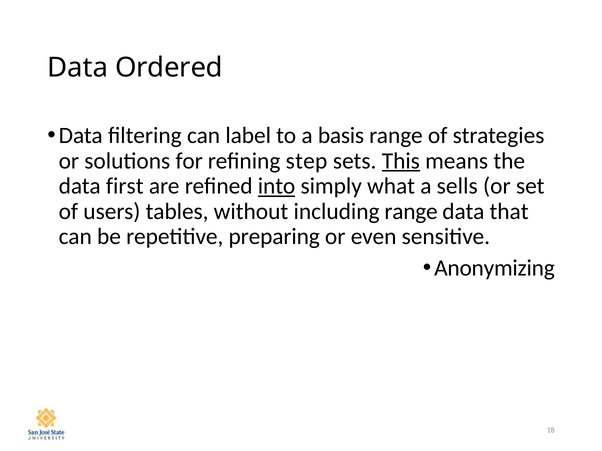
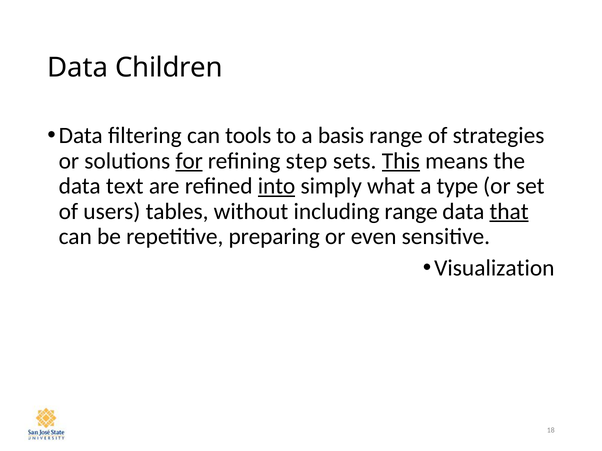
Ordered: Ordered -> Children
label: label -> tools
for underline: none -> present
first: first -> text
sells: sells -> type
that underline: none -> present
Anonymizing: Anonymizing -> Visualization
